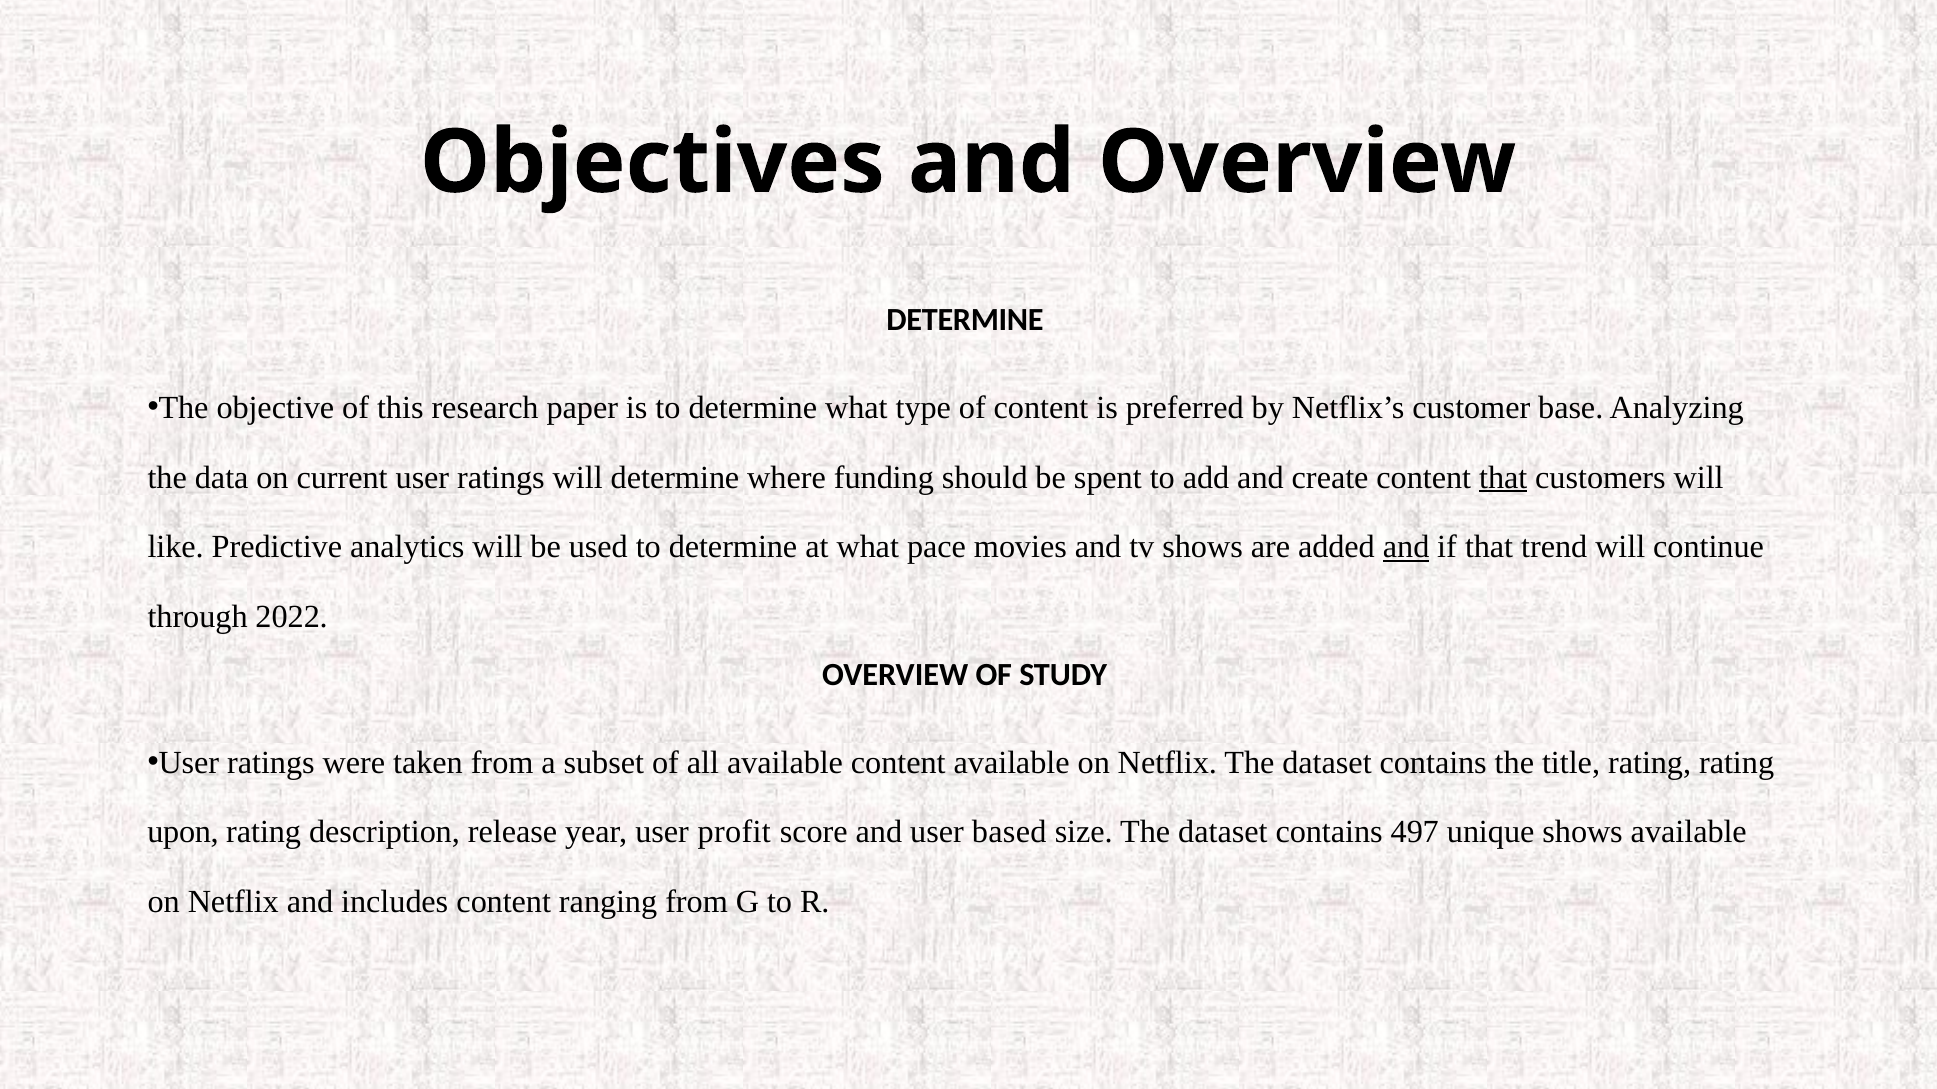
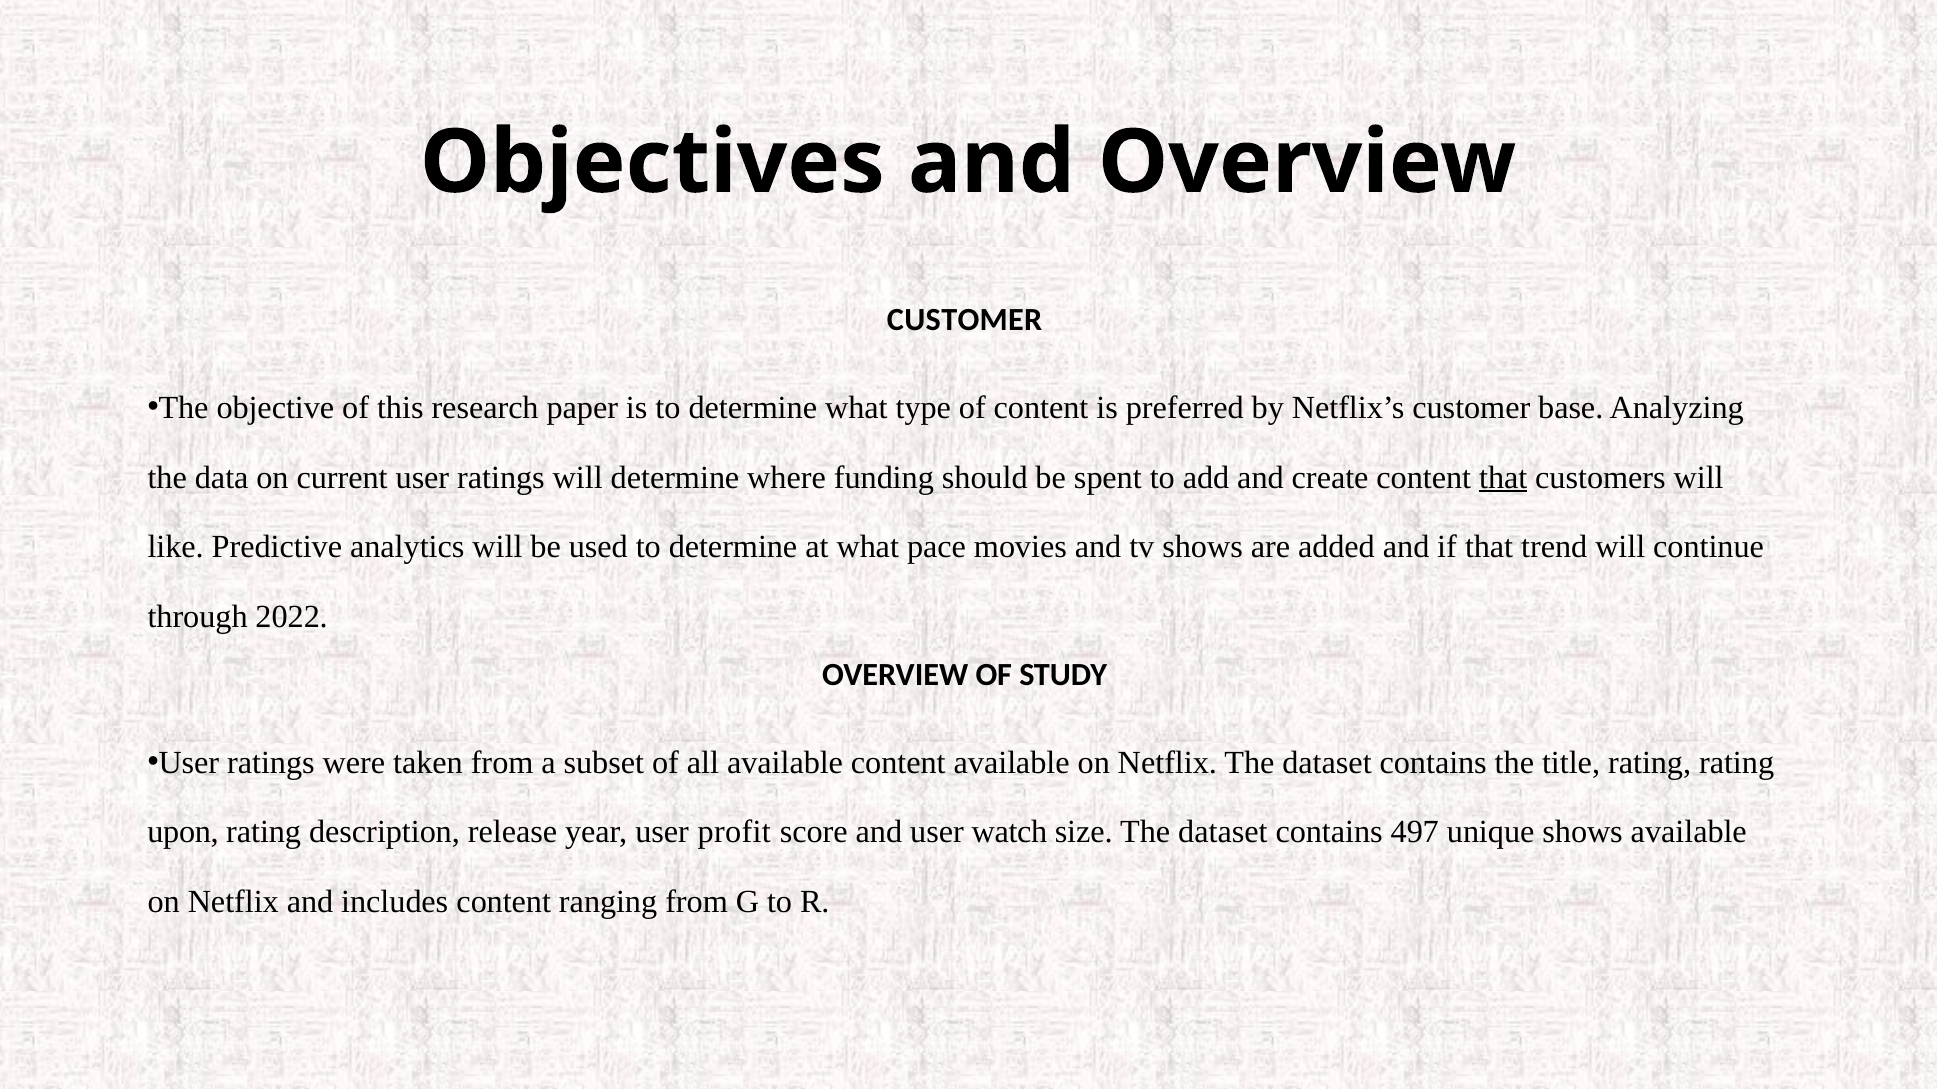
DETERMINE at (965, 320): DETERMINE -> CUSTOMER
and at (1406, 547) underline: present -> none
based: based -> watch
